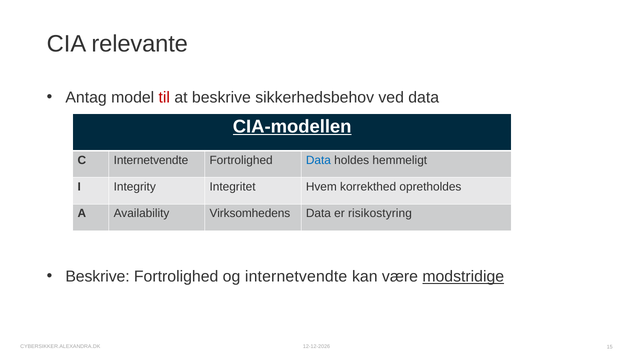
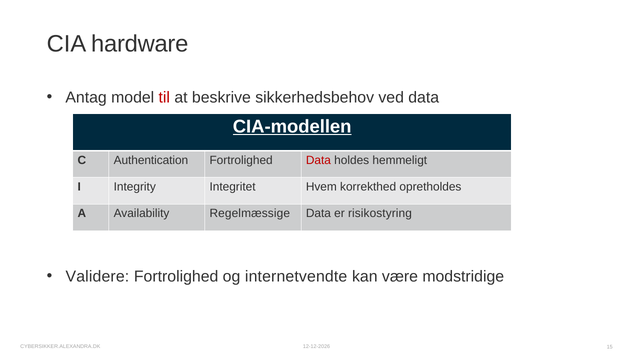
relevante: relevante -> hardware
C Internetvendte: Internetvendte -> Authentication
Data at (318, 160) colour: blue -> red
Virksomhedens: Virksomhedens -> Regelmæssige
Beskrive at (98, 277): Beskrive -> Validere
modstridige underline: present -> none
